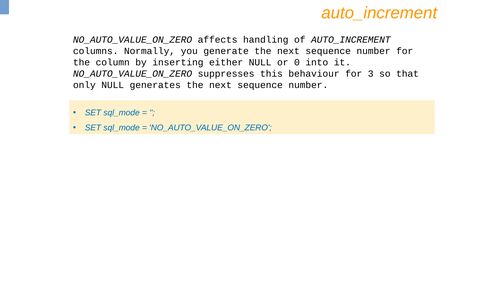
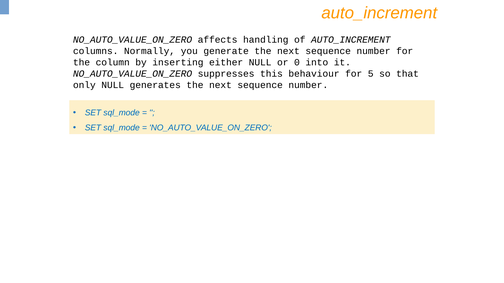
3: 3 -> 5
